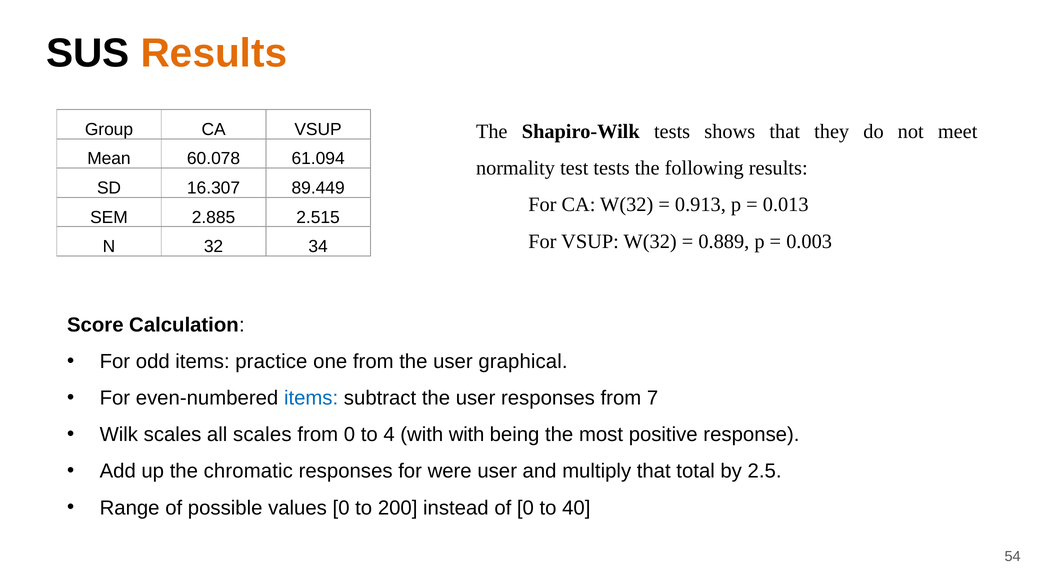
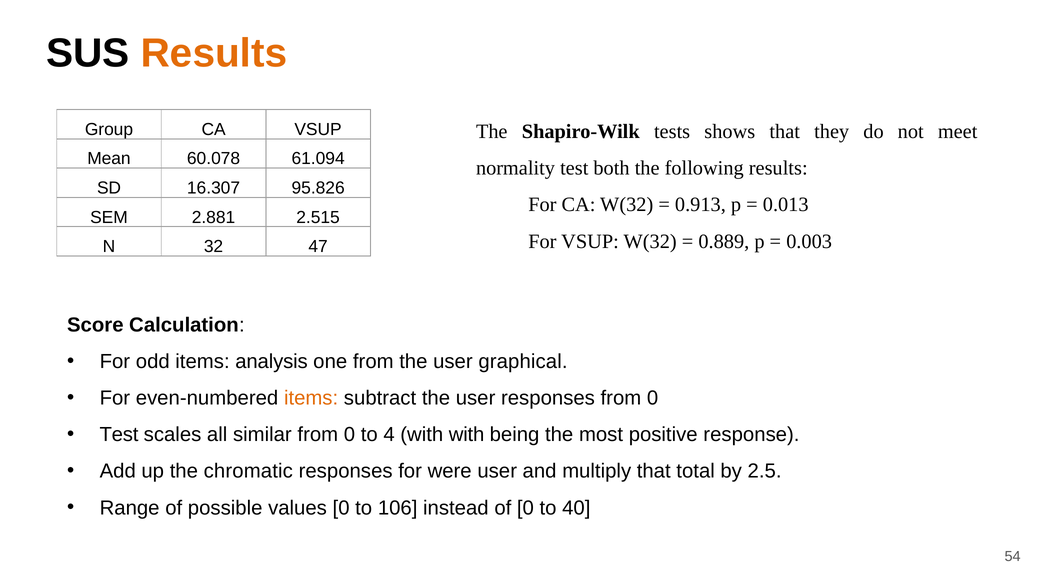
test tests: tests -> both
89.449: 89.449 -> 95.826
2.885: 2.885 -> 2.881
34: 34 -> 47
practice: practice -> analysis
items at (311, 398) colour: blue -> orange
responses from 7: 7 -> 0
Wilk at (119, 435): Wilk -> Test
all scales: scales -> similar
200: 200 -> 106
